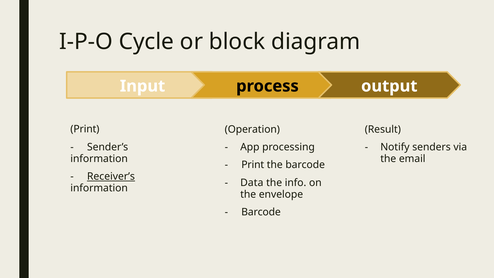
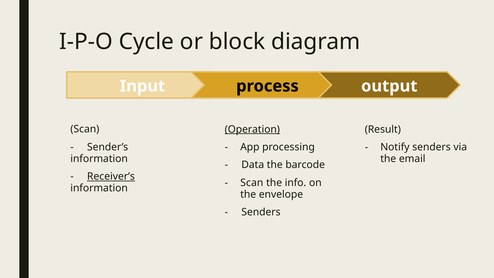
Print at (85, 129): Print -> Scan
Operation underline: none -> present
Print at (253, 165): Print -> Data
Data at (252, 183): Data -> Scan
Barcode at (261, 212): Barcode -> Senders
